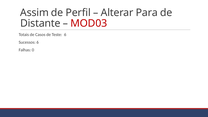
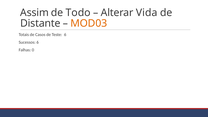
Perfil: Perfil -> Todo
Para: Para -> Vida
MOD03 colour: red -> orange
